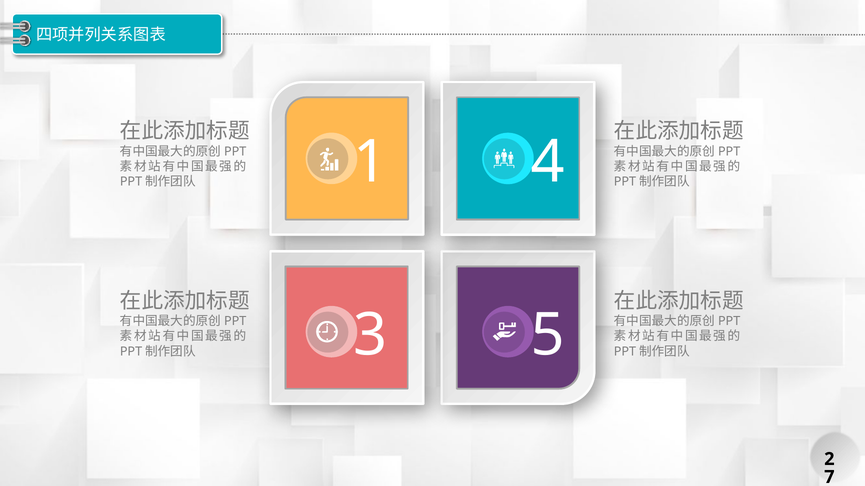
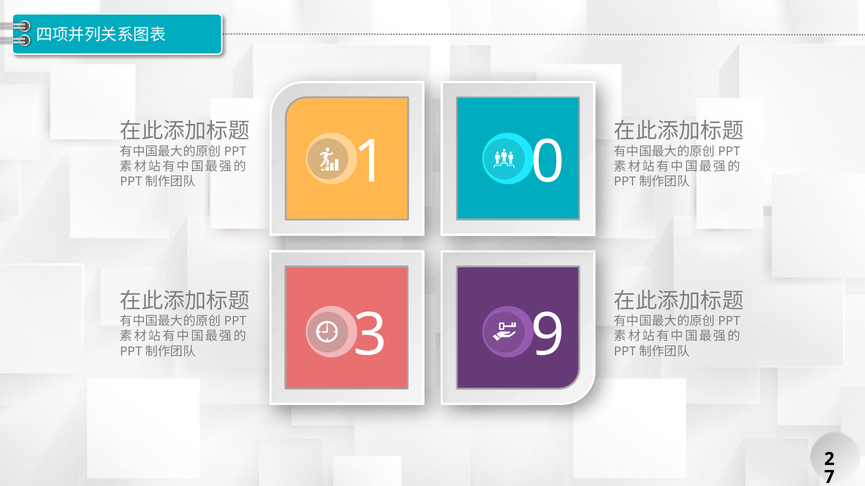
4: 4 -> 0
5: 5 -> 9
